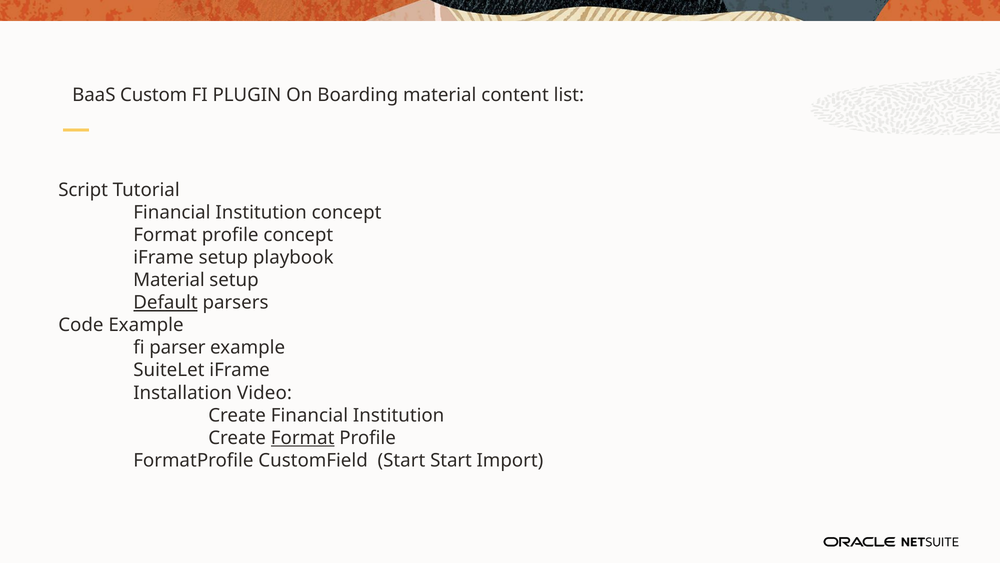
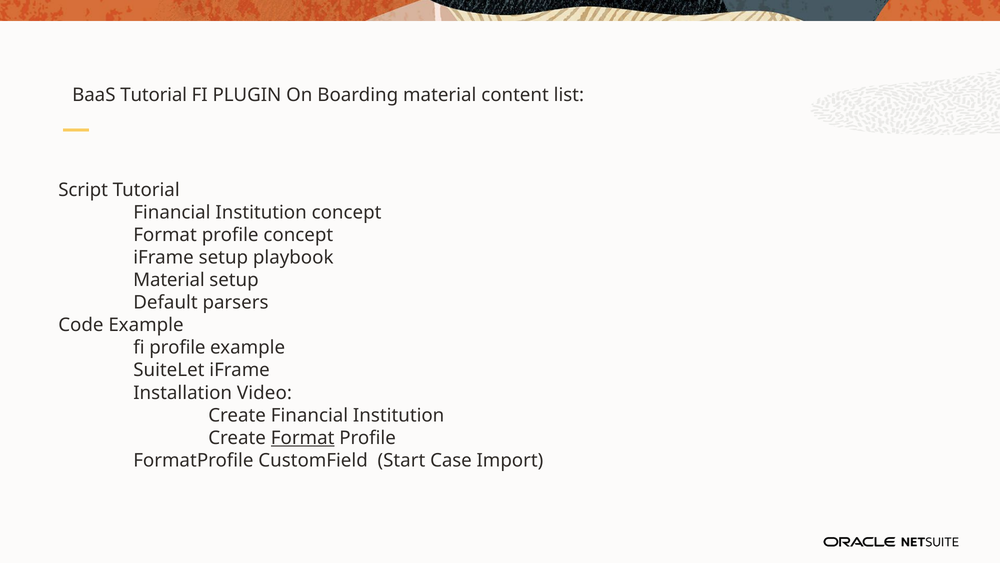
BaaS Custom: Custom -> Tutorial
Default underline: present -> none
fi parser: parser -> profile
Start Start: Start -> Case
